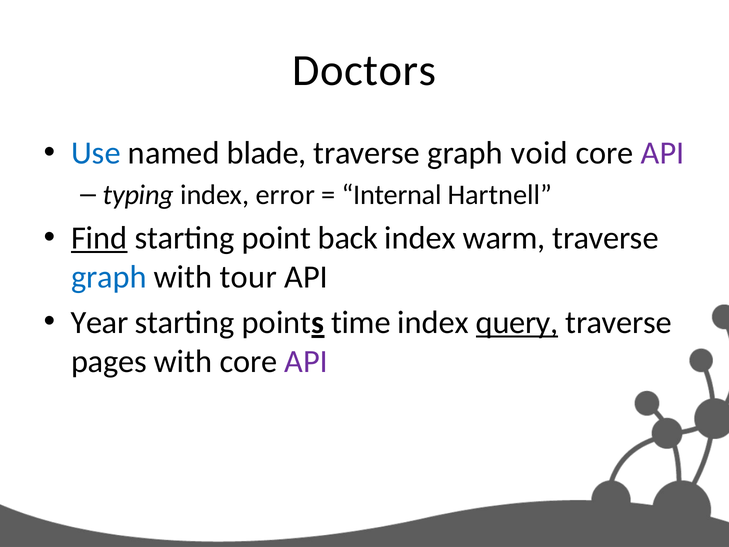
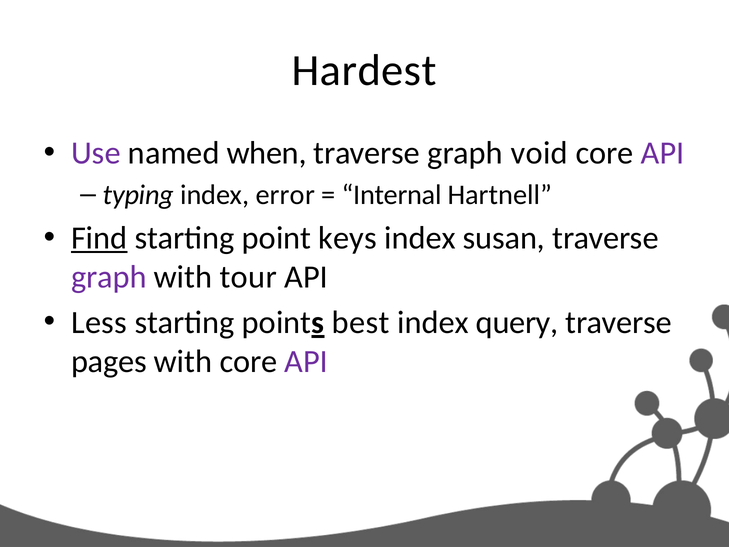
Doctors: Doctors -> Hardest
Use colour: blue -> purple
blade: blade -> when
back: back -> keys
warm: warm -> susan
graph at (109, 277) colour: blue -> purple
Year: Year -> Less
time: time -> best
query underline: present -> none
